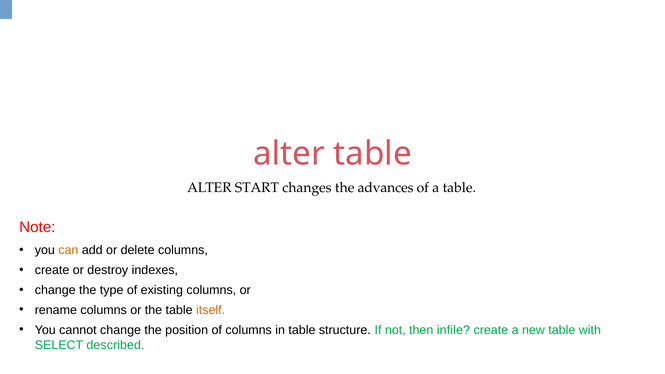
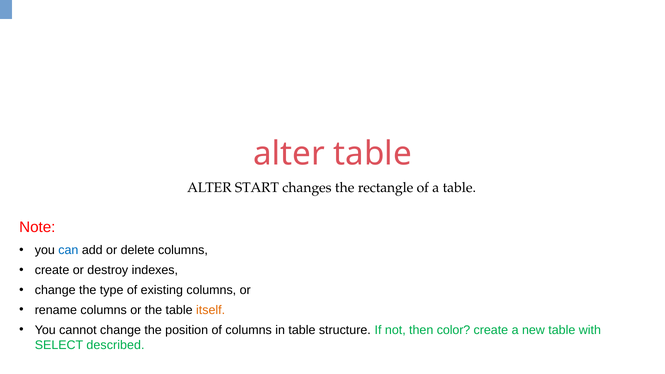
advances: advances -> rectangle
can colour: orange -> blue
infile: infile -> color
